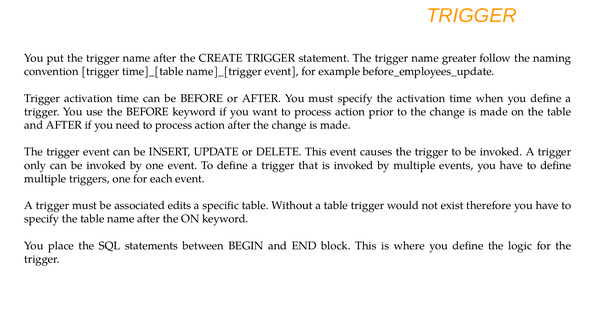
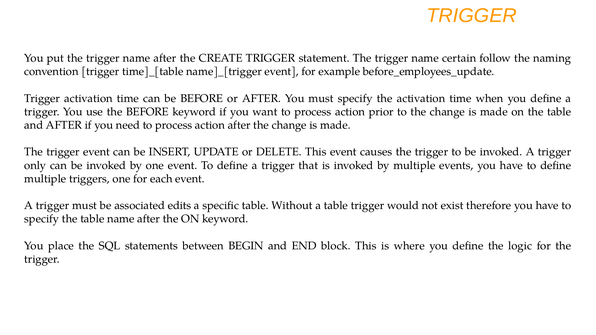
greater: greater -> certain
